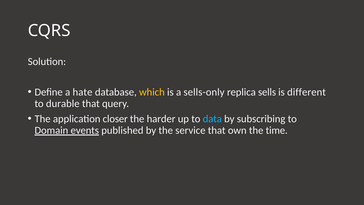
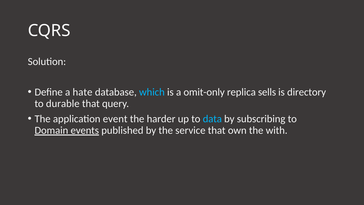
which colour: yellow -> light blue
sells-only: sells-only -> omit-only
different: different -> directory
closer: closer -> event
time: time -> with
